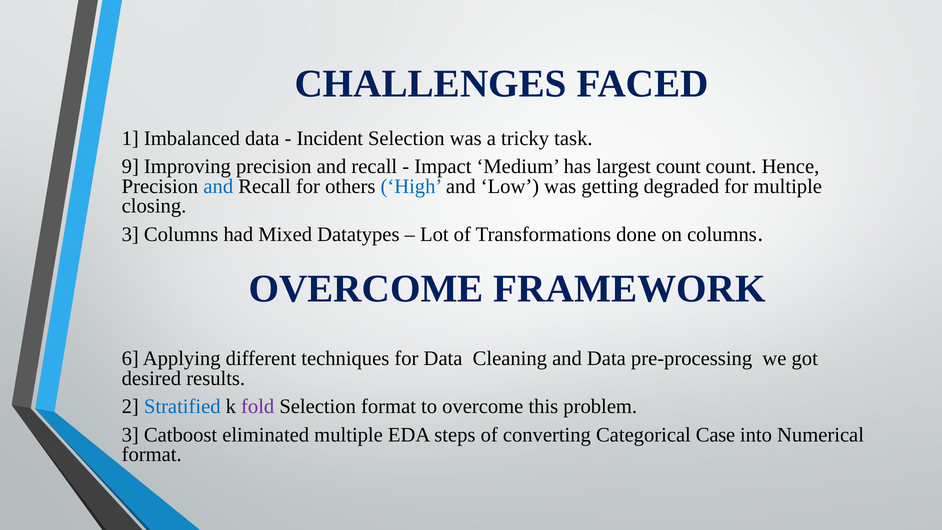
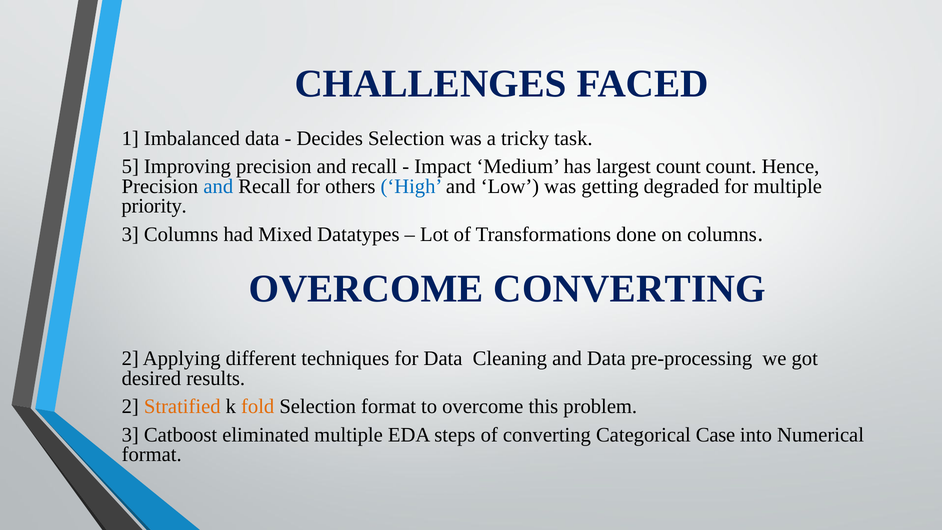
Incident: Incident -> Decides
9: 9 -> 5
closing: closing -> priority
OVERCOME FRAMEWORK: FRAMEWORK -> CONVERTING
6 at (130, 358): 6 -> 2
Stratified colour: blue -> orange
fold colour: purple -> orange
